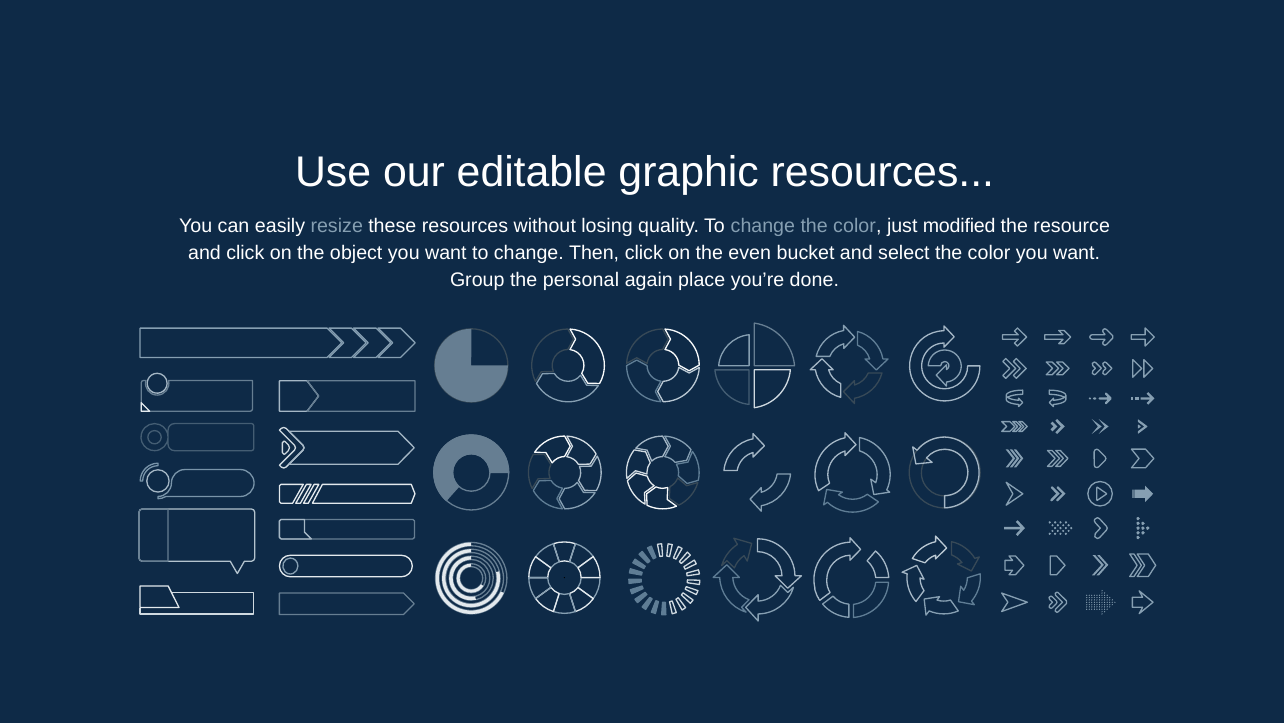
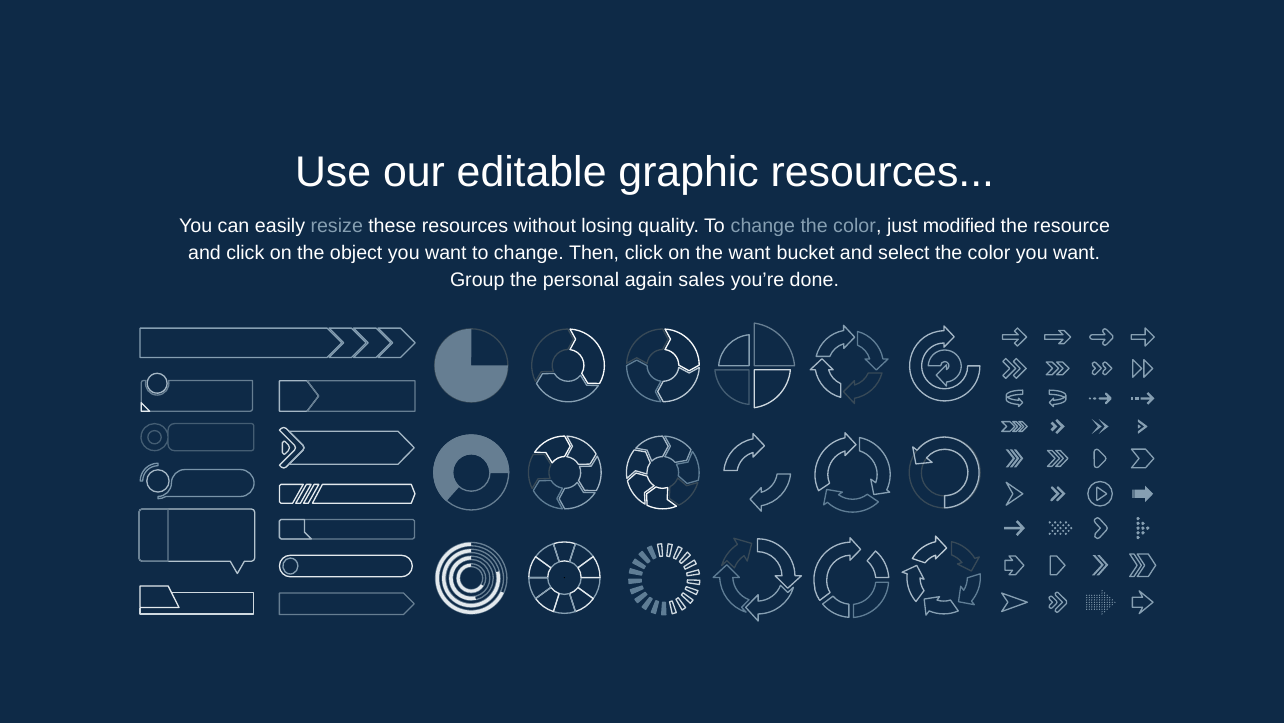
the even: even -> want
place: place -> sales
